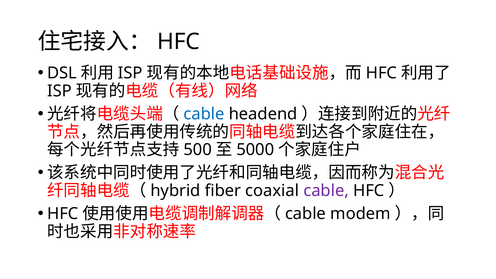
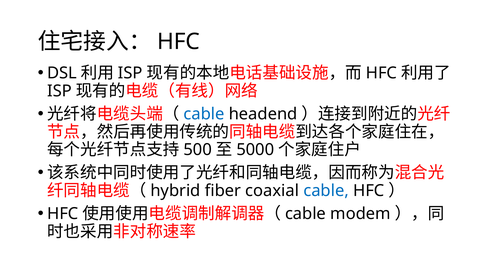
cable at (326, 191) colour: purple -> blue
